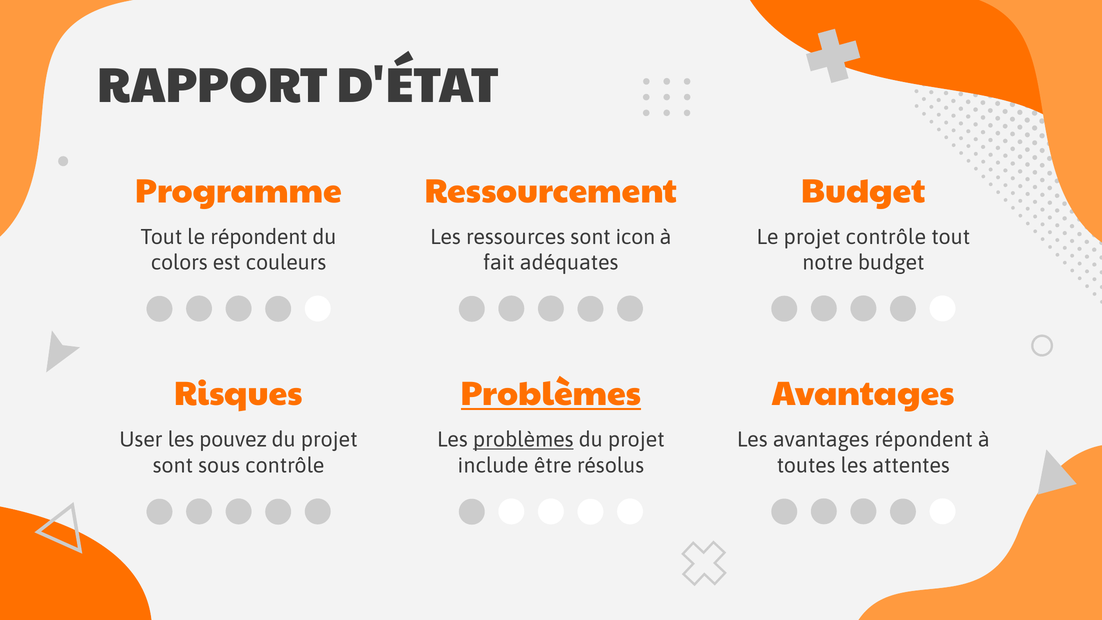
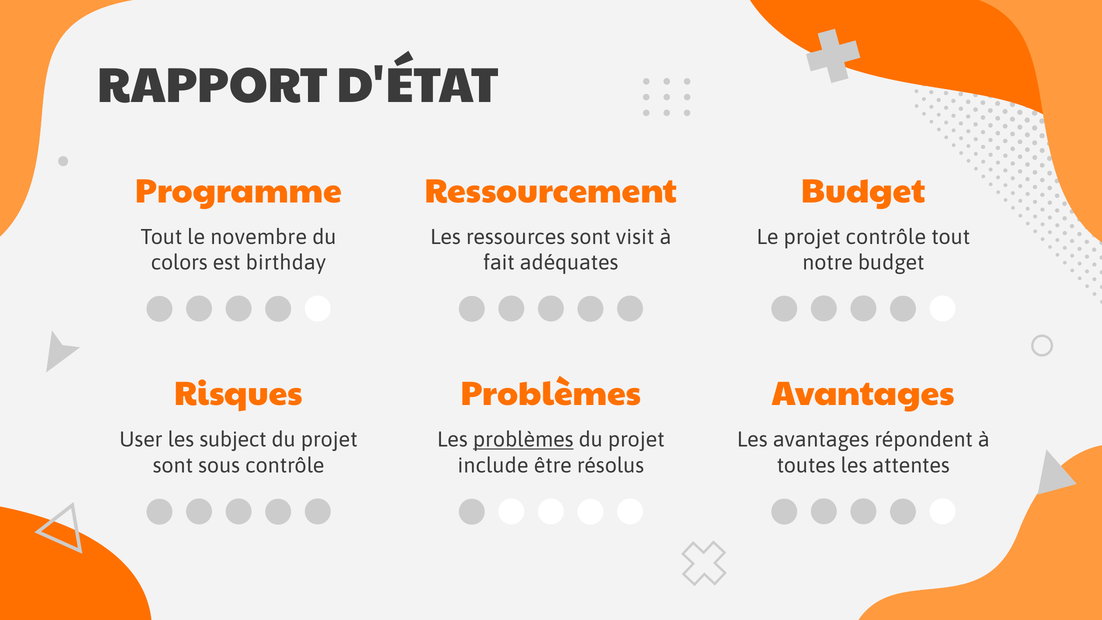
le répondent: répondent -> novembre
icon: icon -> visit
couleurs: couleurs -> birthday
Problèmes at (551, 394) underline: present -> none
pouvez: pouvez -> subject
